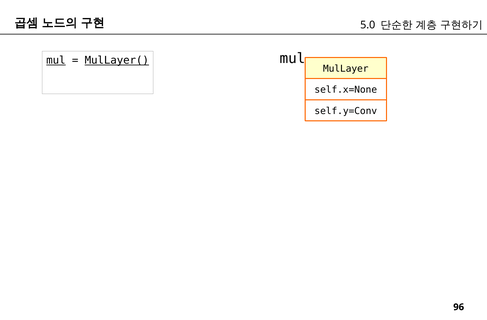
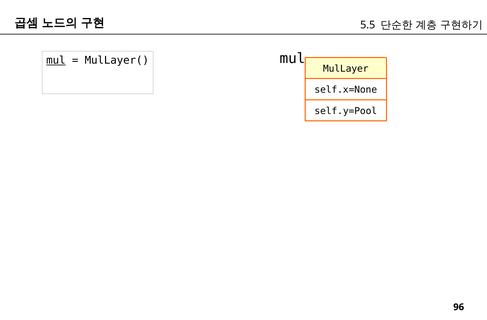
5.0: 5.0 -> 5.5
MulLayer( underline: present -> none
self.y=Conv: self.y=Conv -> self.y=Pool
